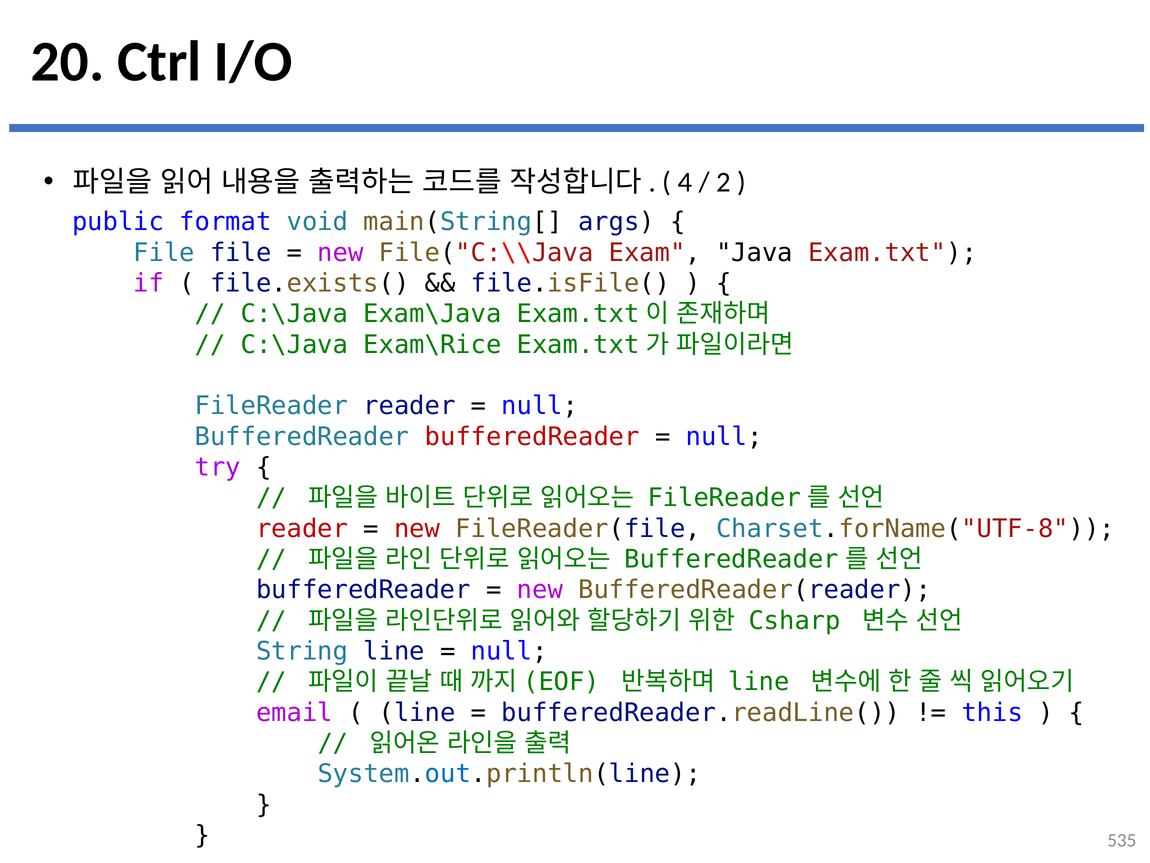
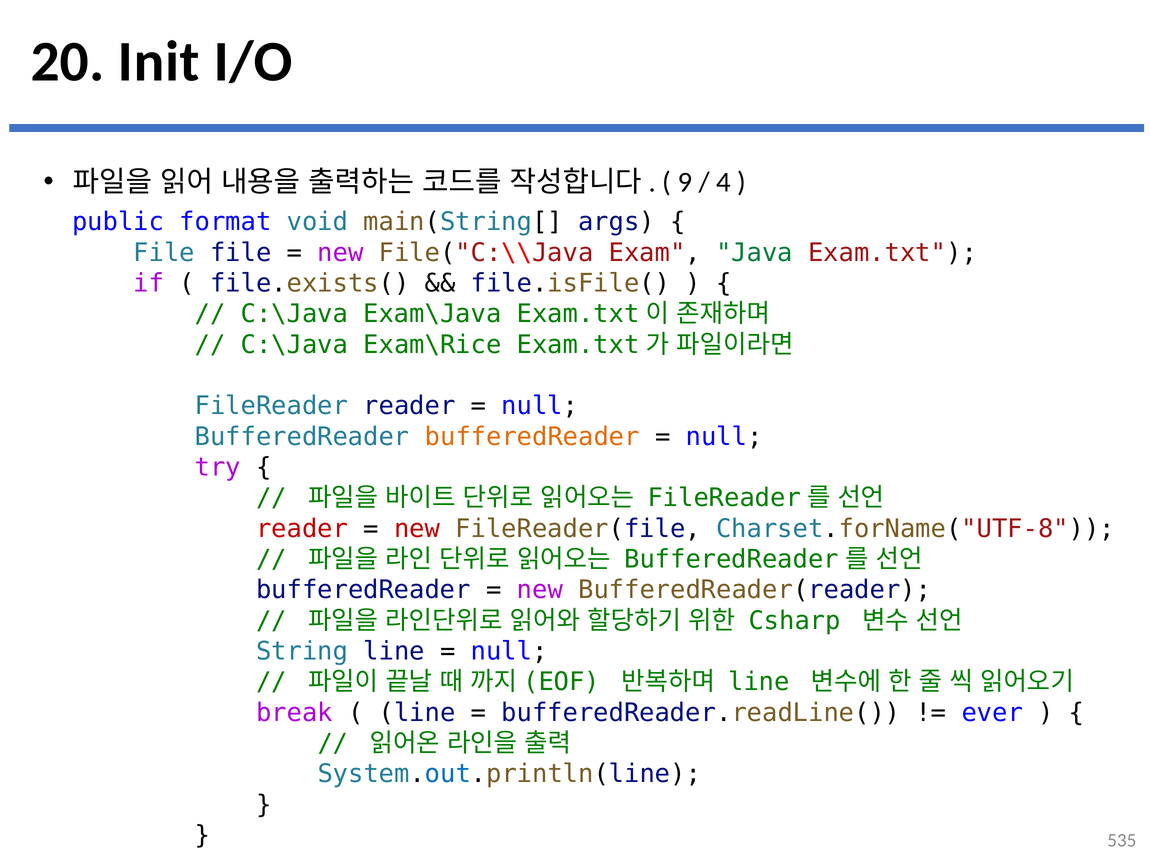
Ctrl: Ctrl -> Init
4: 4 -> 9
2: 2 -> 4
Java colour: black -> green
bufferedReader at (532, 436) colour: red -> orange
email: email -> break
this: this -> ever
